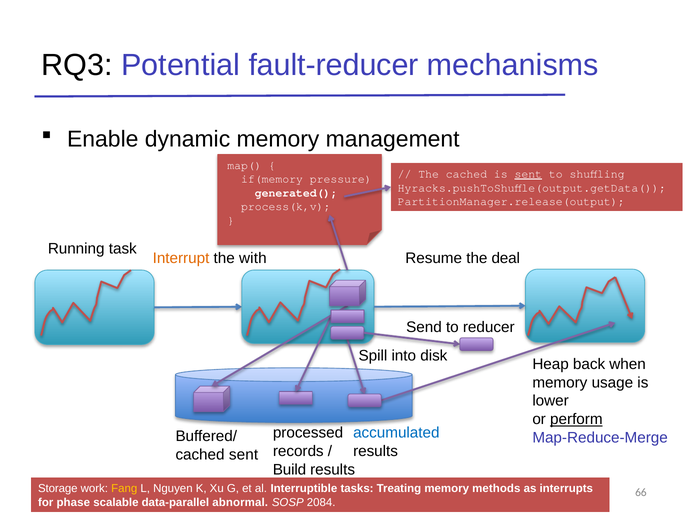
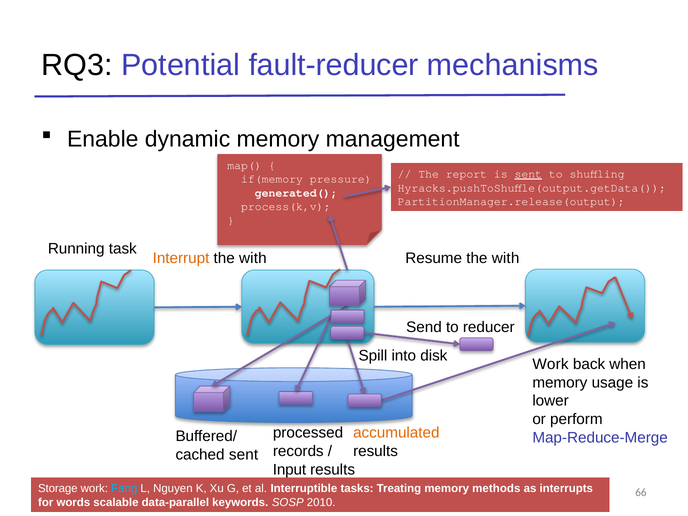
The cached: cached -> report
Resume the deal: deal -> with
Heap at (551, 364): Heap -> Work
perform underline: present -> none
accumulated colour: blue -> orange
Build: Build -> Input
Fang colour: yellow -> light blue
phase: phase -> words
abnormal: abnormal -> keywords
2084: 2084 -> 2010
